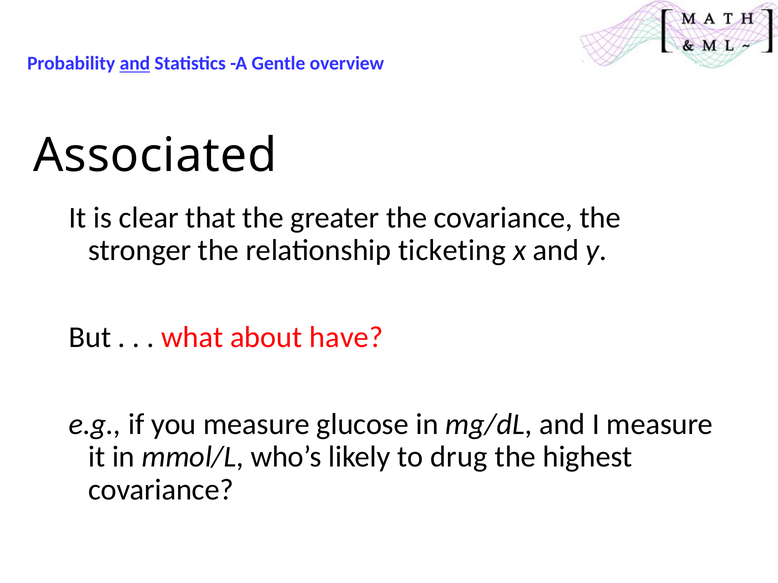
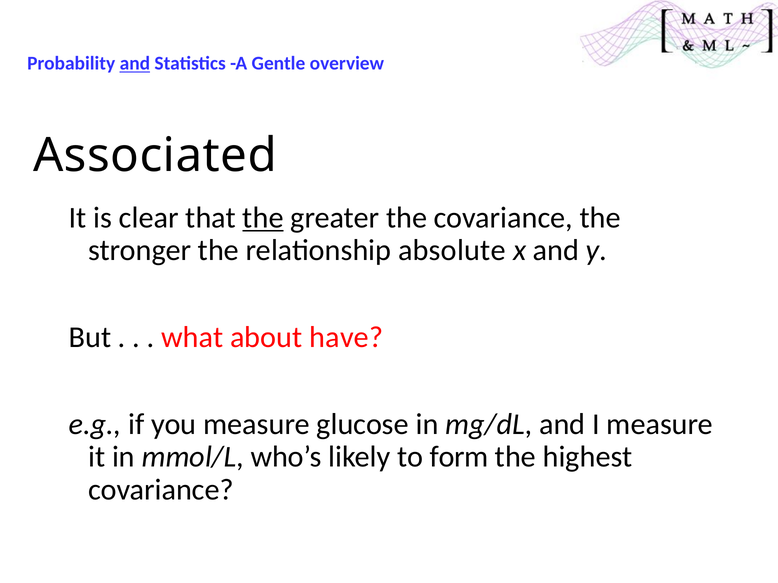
the at (263, 218) underline: none -> present
ticketing: ticketing -> absolute
drug: drug -> form
